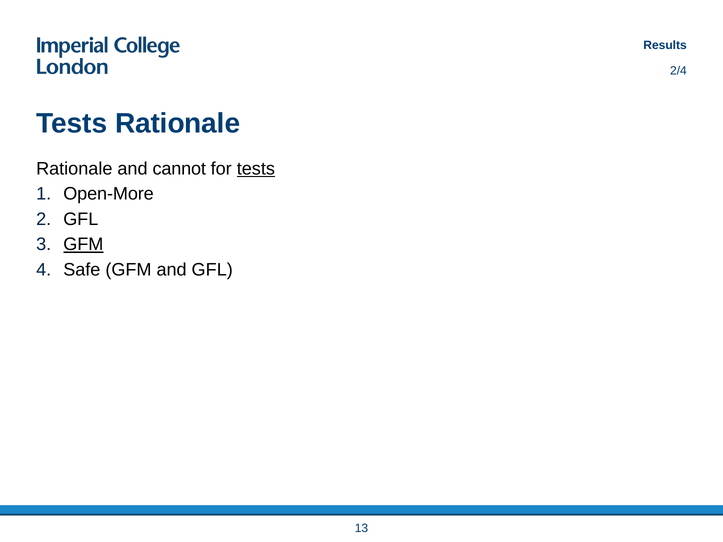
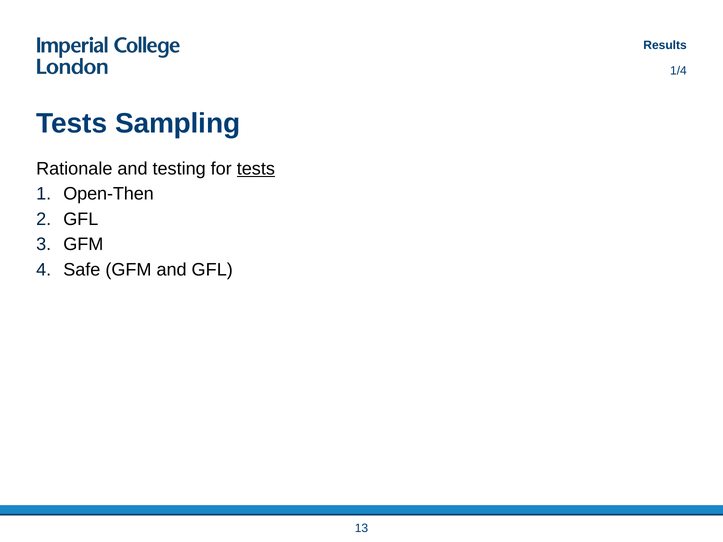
2/4: 2/4 -> 1/4
Tests Rationale: Rationale -> Sampling
cannot: cannot -> testing
Open-More: Open-More -> Open-Then
GFM at (83, 245) underline: present -> none
